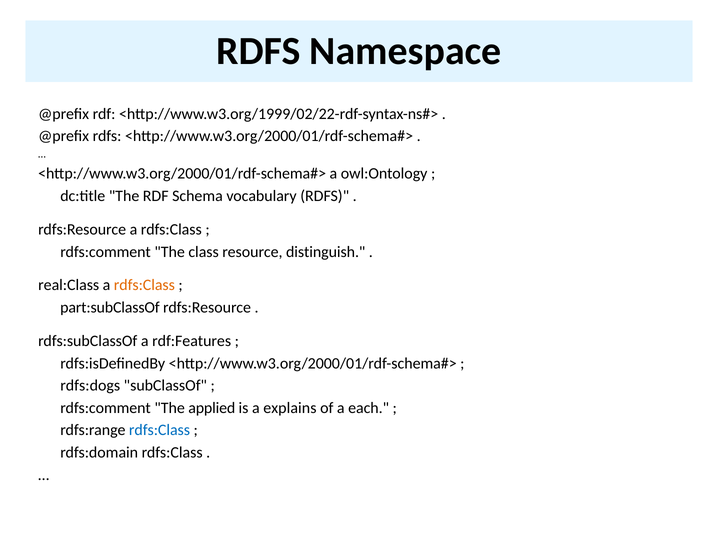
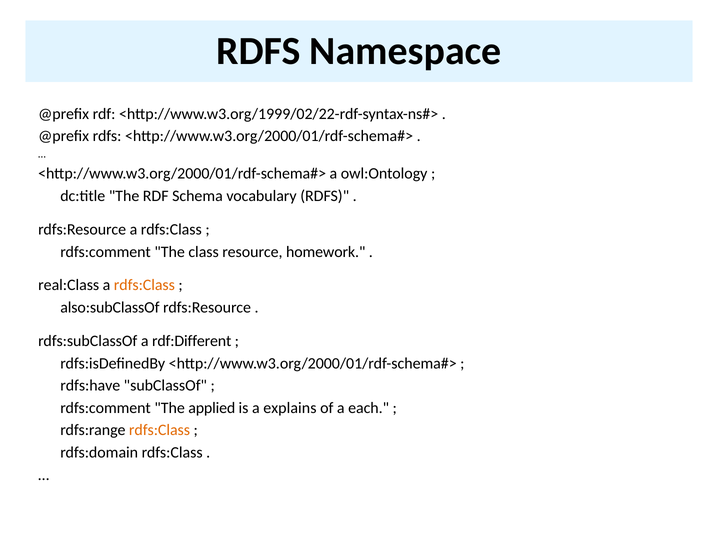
distinguish: distinguish -> homework
part:subClassOf: part:subClassOf -> also:subClassOf
rdf:Features: rdf:Features -> rdf:Different
rdfs:dogs: rdfs:dogs -> rdfs:have
rdfs:Class at (160, 431) colour: blue -> orange
